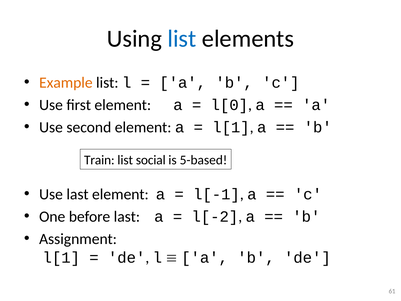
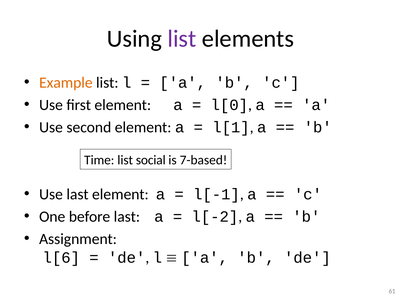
list at (182, 39) colour: blue -> purple
Train: Train -> Time
5-based: 5-based -> 7-based
l[1 at (61, 257): l[1 -> l[6
